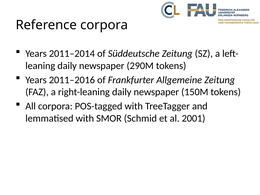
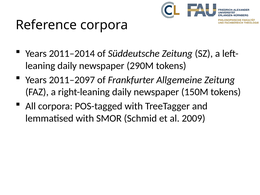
2011–2016: 2011–2016 -> 2011–2097
2001: 2001 -> 2009
